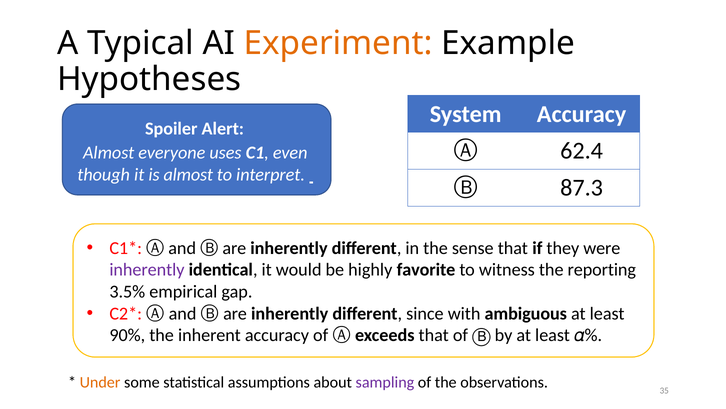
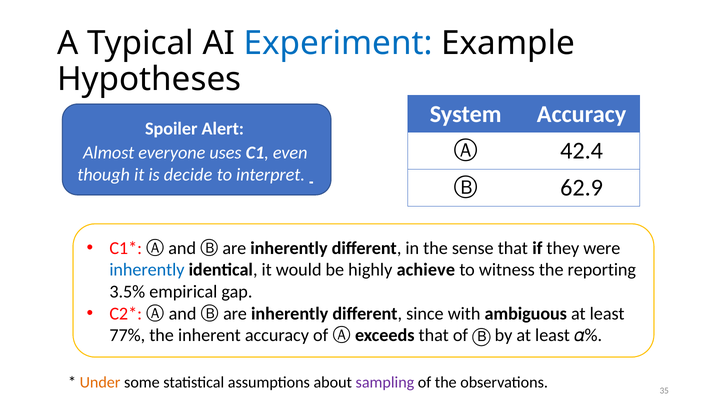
Experiment colour: orange -> blue
62.4: 62.4 -> 42.4
is almost: almost -> decide
87.3: 87.3 -> 62.9
inherently at (147, 269) colour: purple -> blue
favorite: favorite -> achieve
90%: 90% -> 77%
